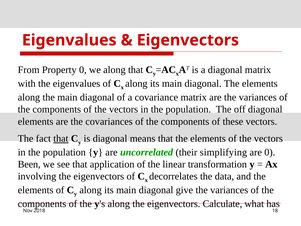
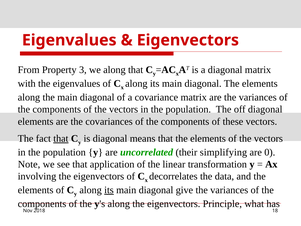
Property 0: 0 -> 3
Been: Been -> Note
its at (109, 190) underline: none -> present
Calculate: Calculate -> Principle
